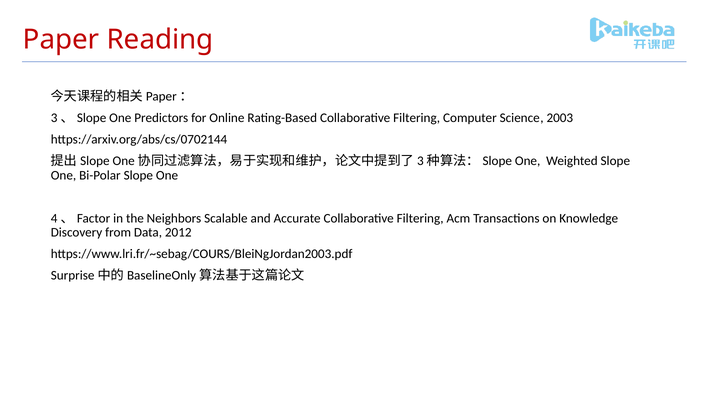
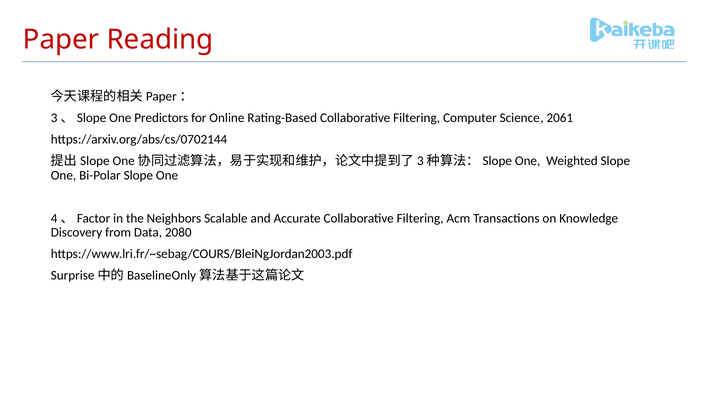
2003: 2003 -> 2061
2012: 2012 -> 2080
